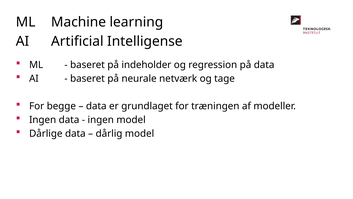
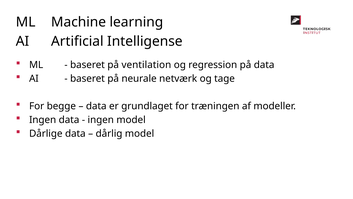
indeholder: indeholder -> ventilation
